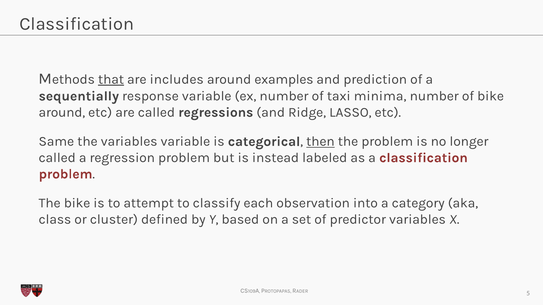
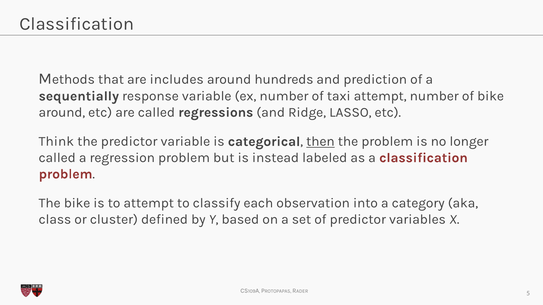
that underline: present -> none
examples: examples -> hundreds
taxi minima: minima -> attempt
Same: Same -> Think
the variables: variables -> predictor
